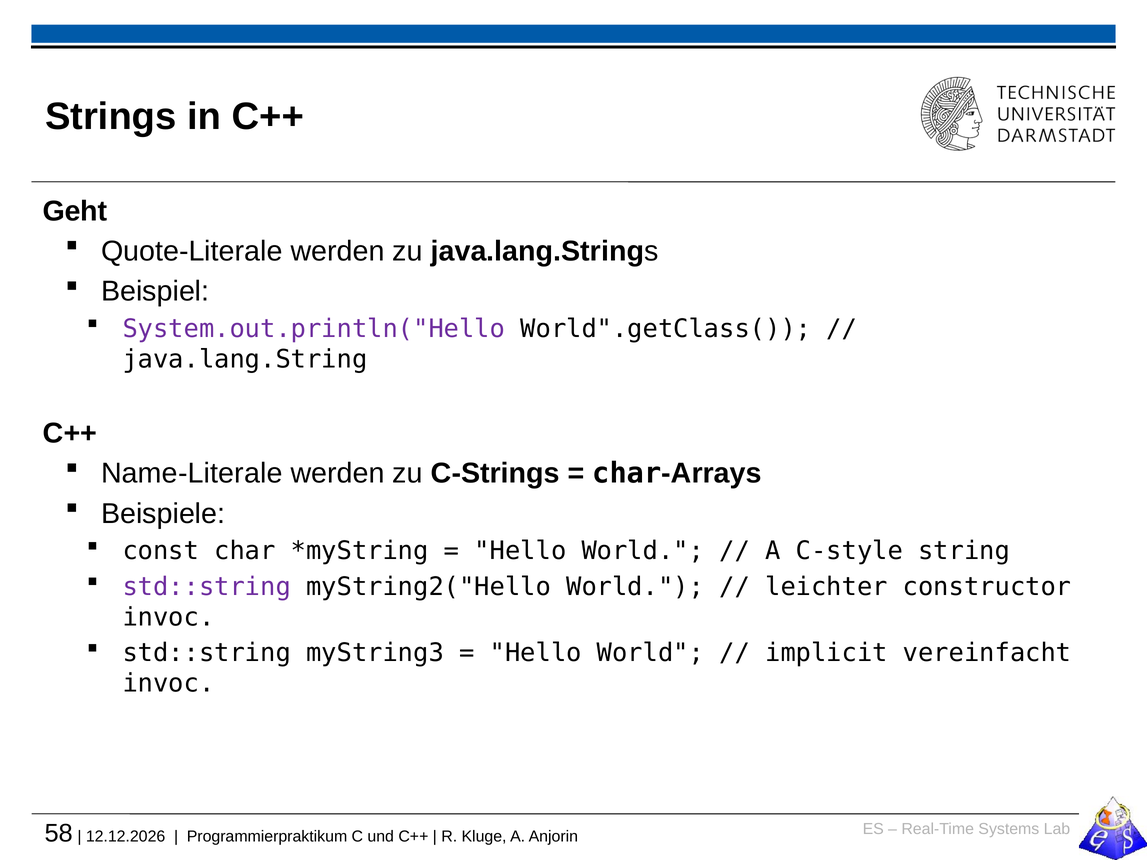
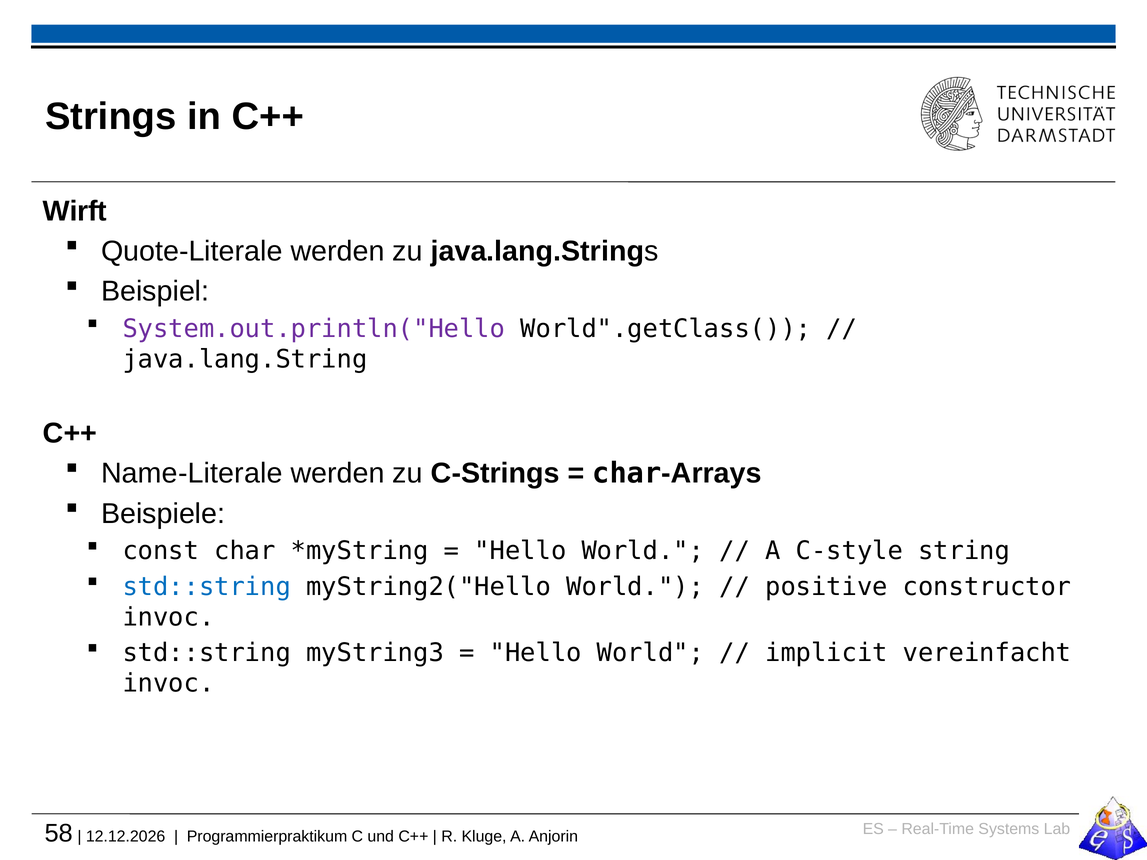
Geht: Geht -> Wirft
std::string at (207, 587) colour: purple -> blue
leichter: leichter -> positive
